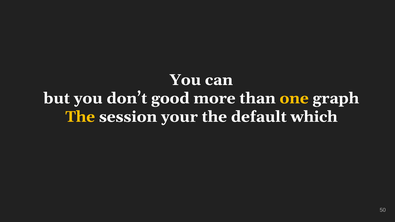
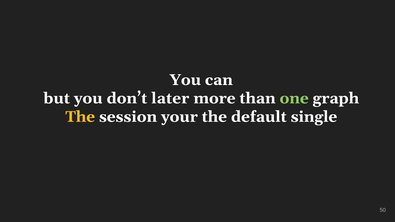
good: good -> later
one colour: yellow -> light green
which: which -> single
